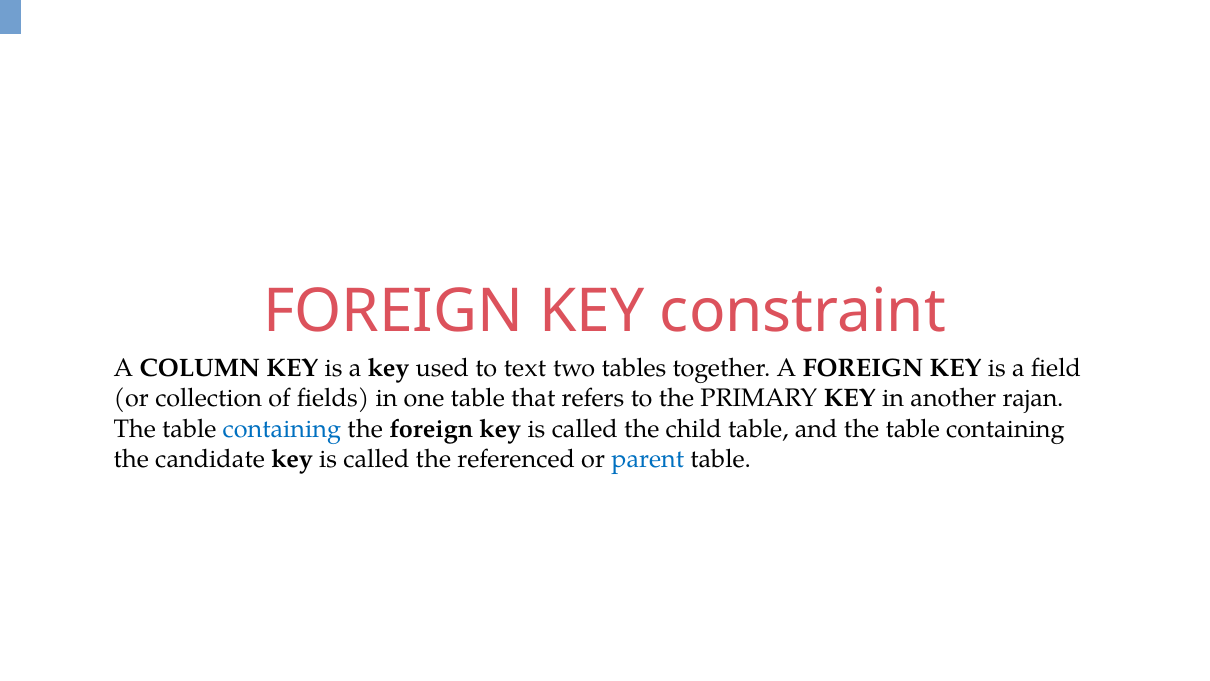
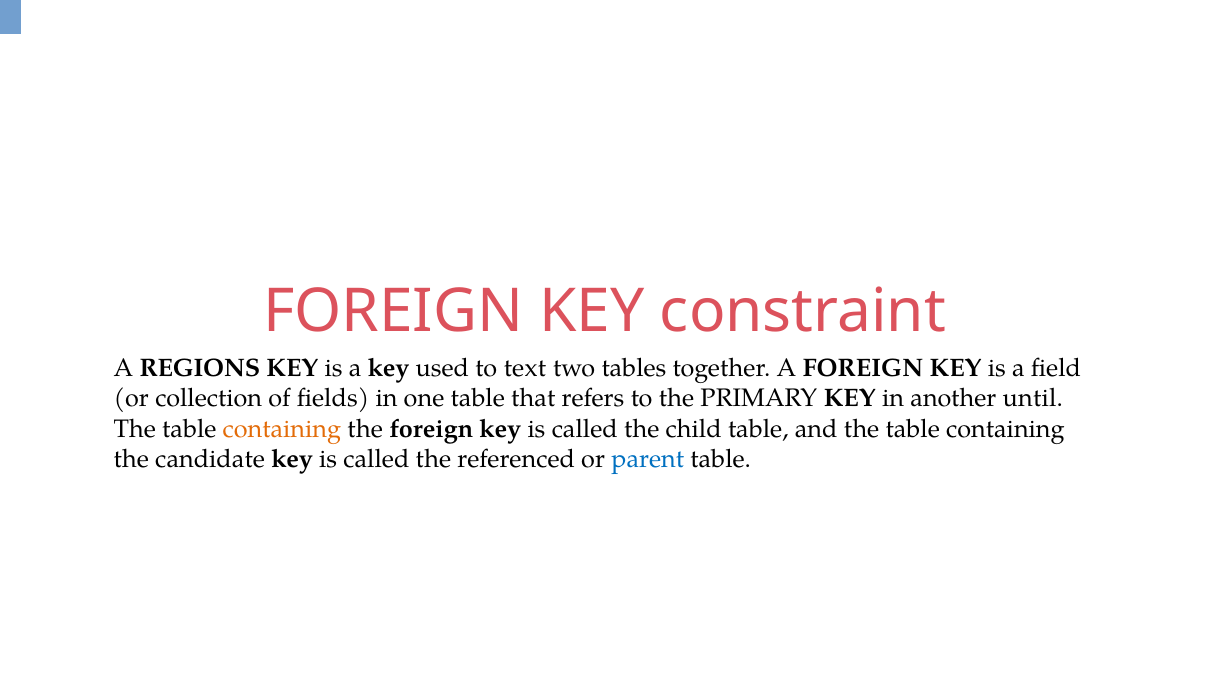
COLUMN: COLUMN -> REGIONS
rajan: rajan -> until
containing at (282, 429) colour: blue -> orange
